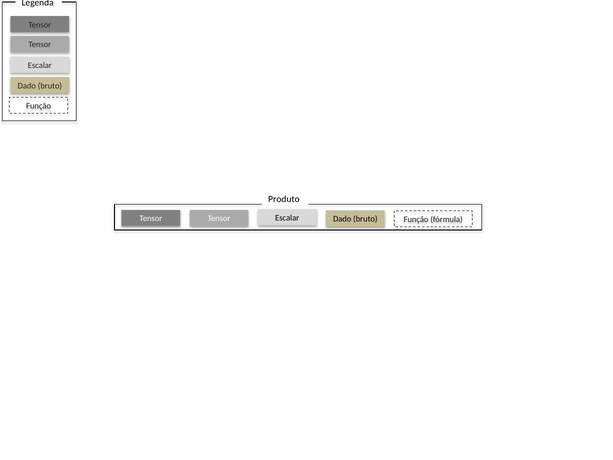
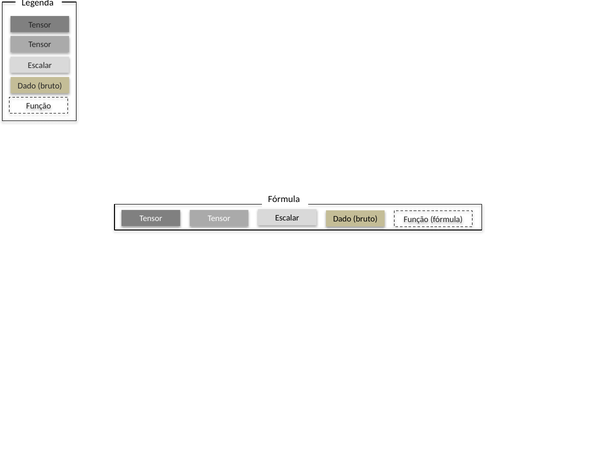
Produto at (284, 199): Produto -> Fórmula
